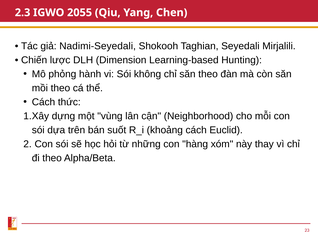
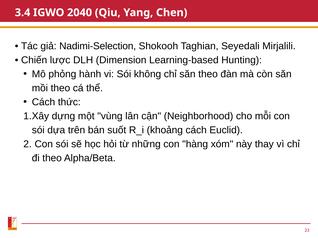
2.3: 2.3 -> 3.4
2055: 2055 -> 2040
Nadimi-Seyedali: Nadimi-Seyedali -> Nadimi-Selection
